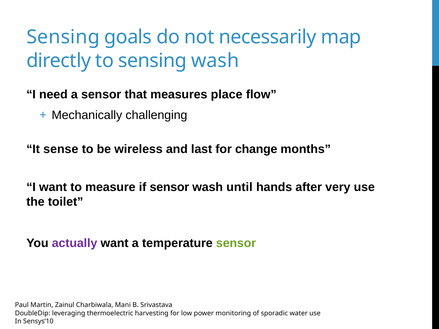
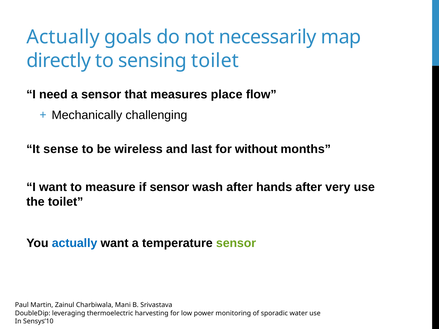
Sensing at (63, 37): Sensing -> Actually
sensing wash: wash -> toilet
change: change -> without
wash until: until -> after
actually at (75, 243) colour: purple -> blue
